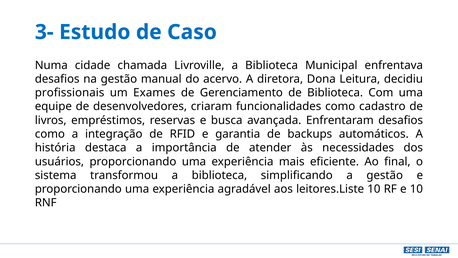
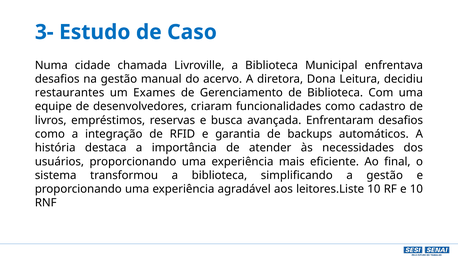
profissionais: profissionais -> restaurantes
